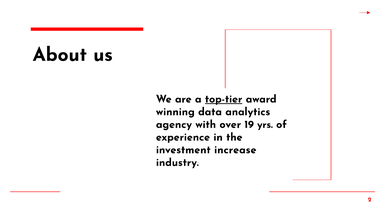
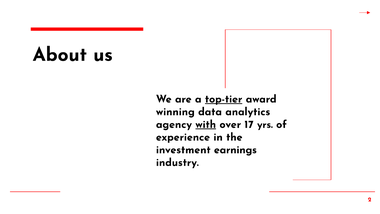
with underline: none -> present
19: 19 -> 17
increase: increase -> earnings
